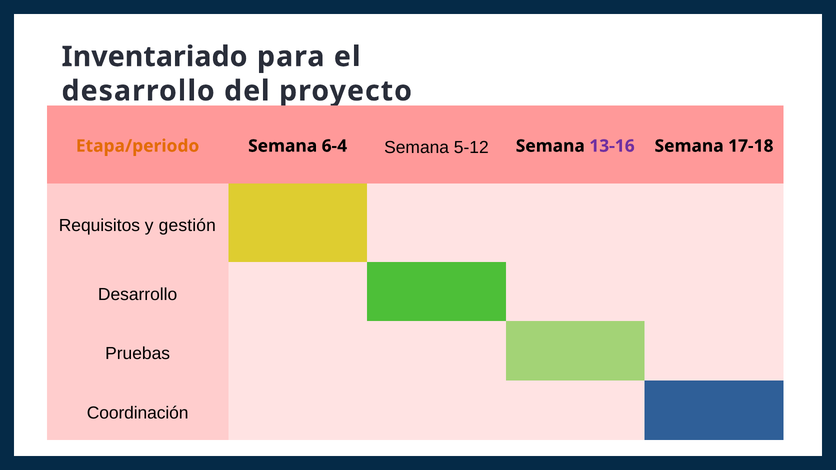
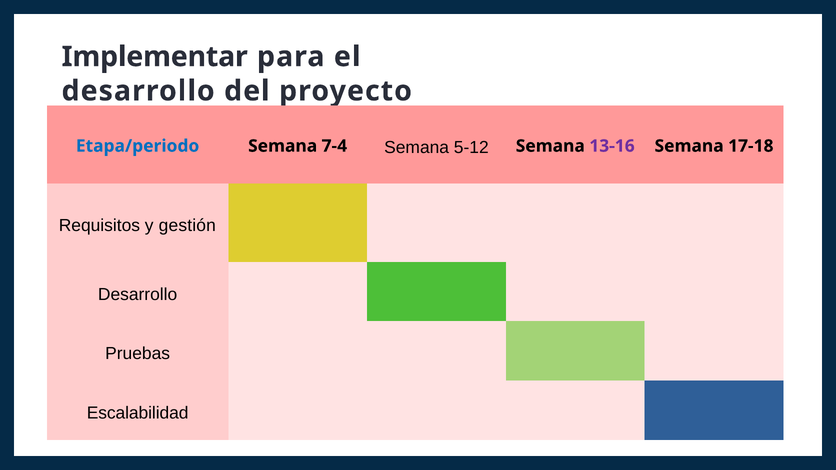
Inventariado: Inventariado -> Implementar
Etapa/periodo colour: orange -> blue
6-4: 6-4 -> 7-4
Coordinación: Coordinación -> Escalabilidad
